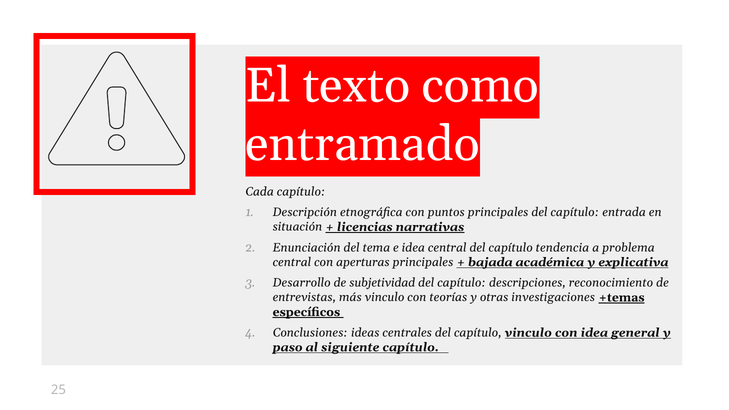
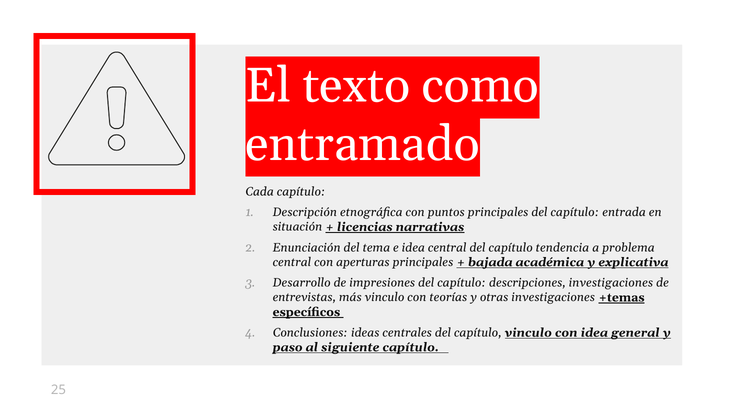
subjetividad: subjetividad -> impresiones
descripciones reconocimiento: reconocimiento -> investigaciones
